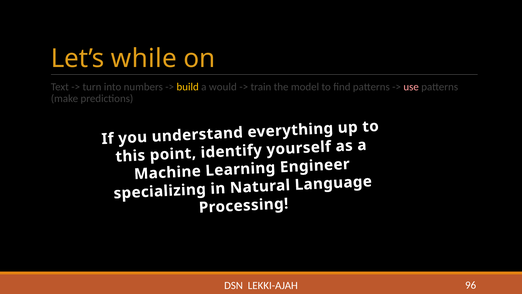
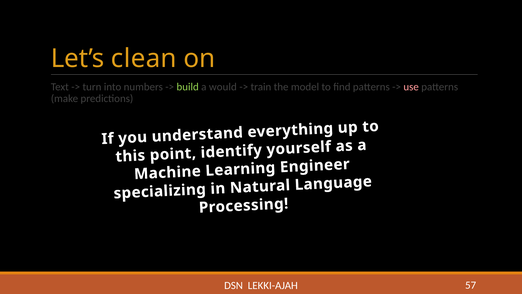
while: while -> clean
build colour: yellow -> light green
96: 96 -> 57
